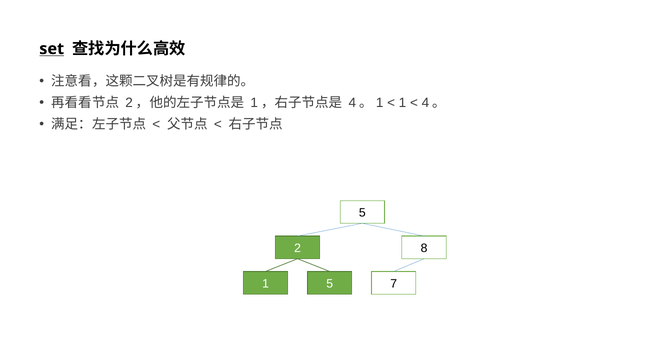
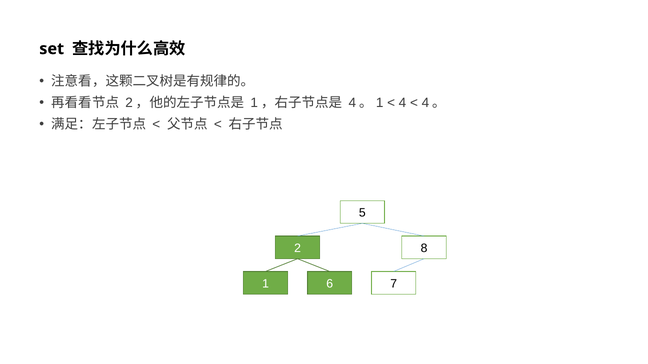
set underline: present -> none
1 at (402, 103): 1 -> 4
1 5: 5 -> 6
